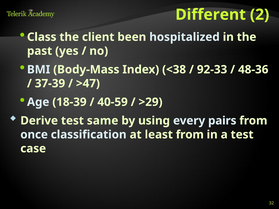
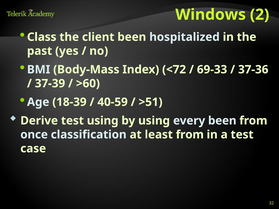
Different: Different -> Windows
<38: <38 -> <72
92-33: 92-33 -> 69-33
48-36: 48-36 -> 37-36
>47: >47 -> >60
>29: >29 -> >51
test same: same -> using
every pairs: pairs -> been
